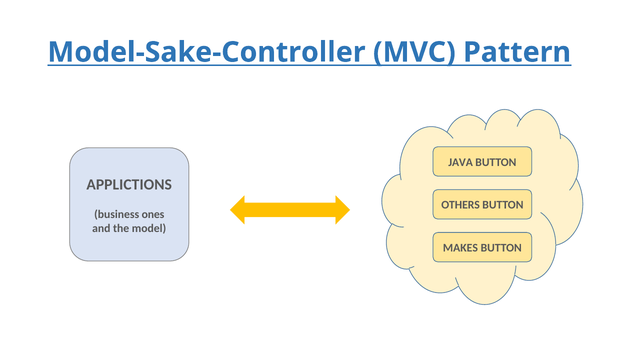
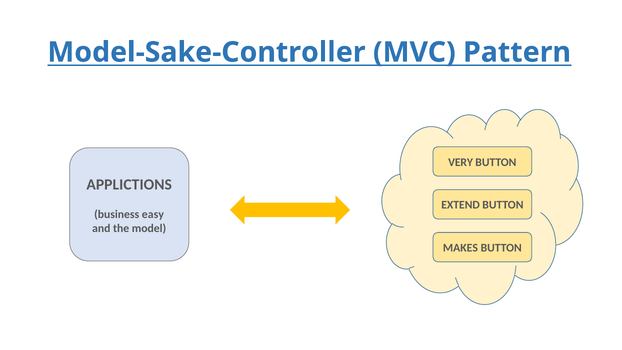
JAVA: JAVA -> VERY
OTHERS: OTHERS -> EXTEND
ones: ones -> easy
